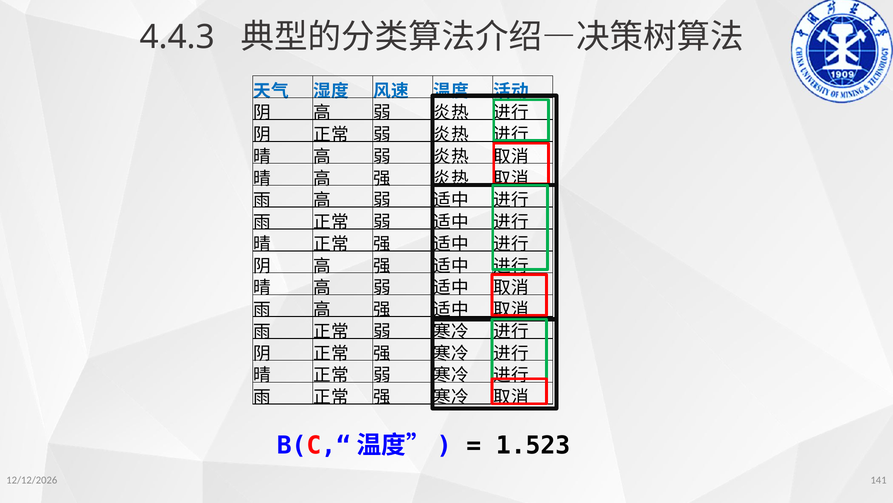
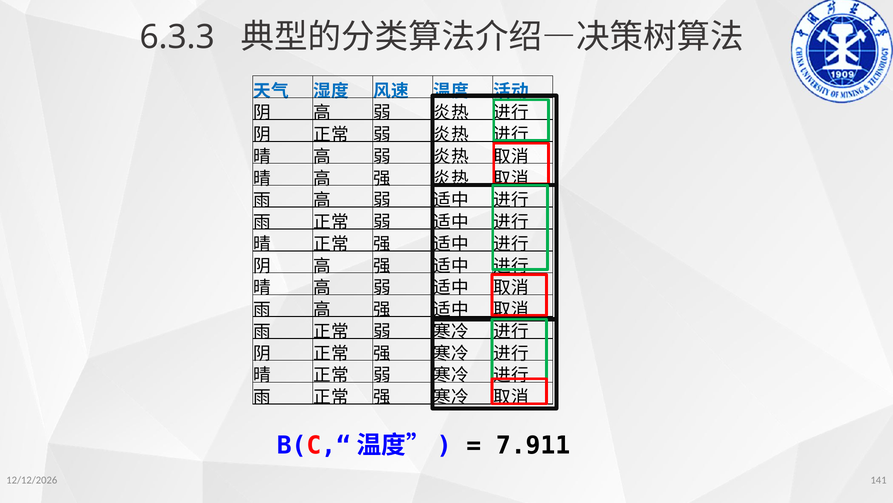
4.4.3: 4.4.3 -> 6.3.3
1.523: 1.523 -> 7.911
